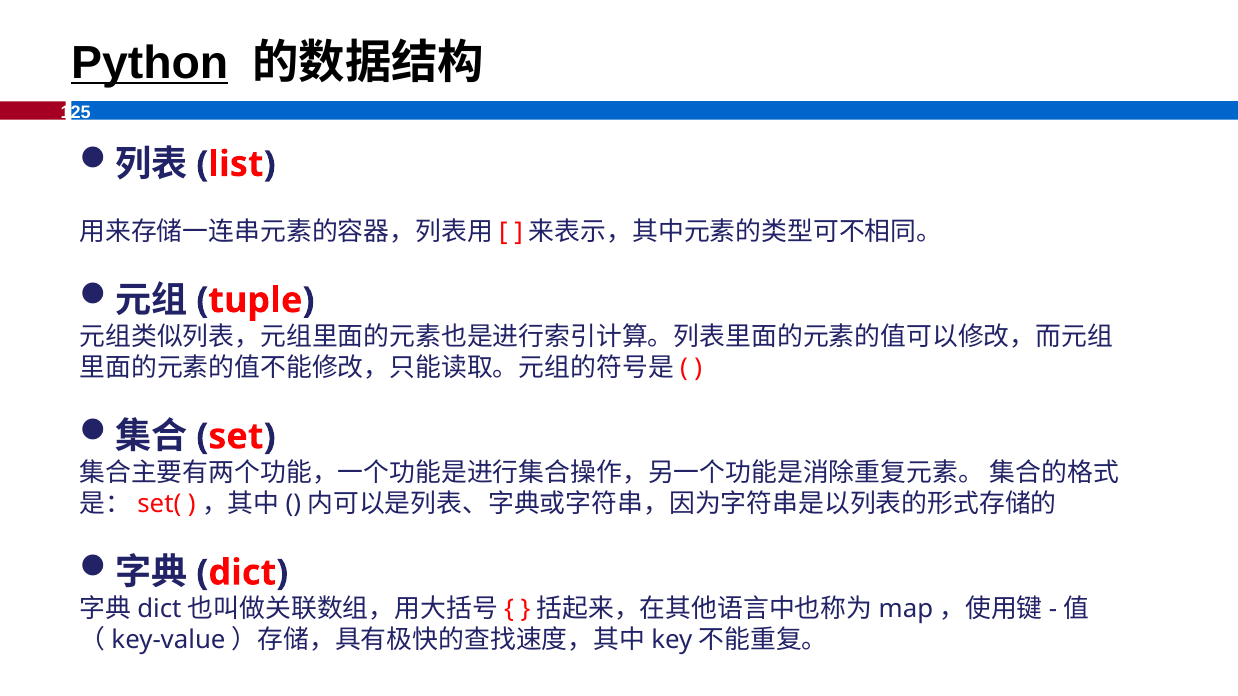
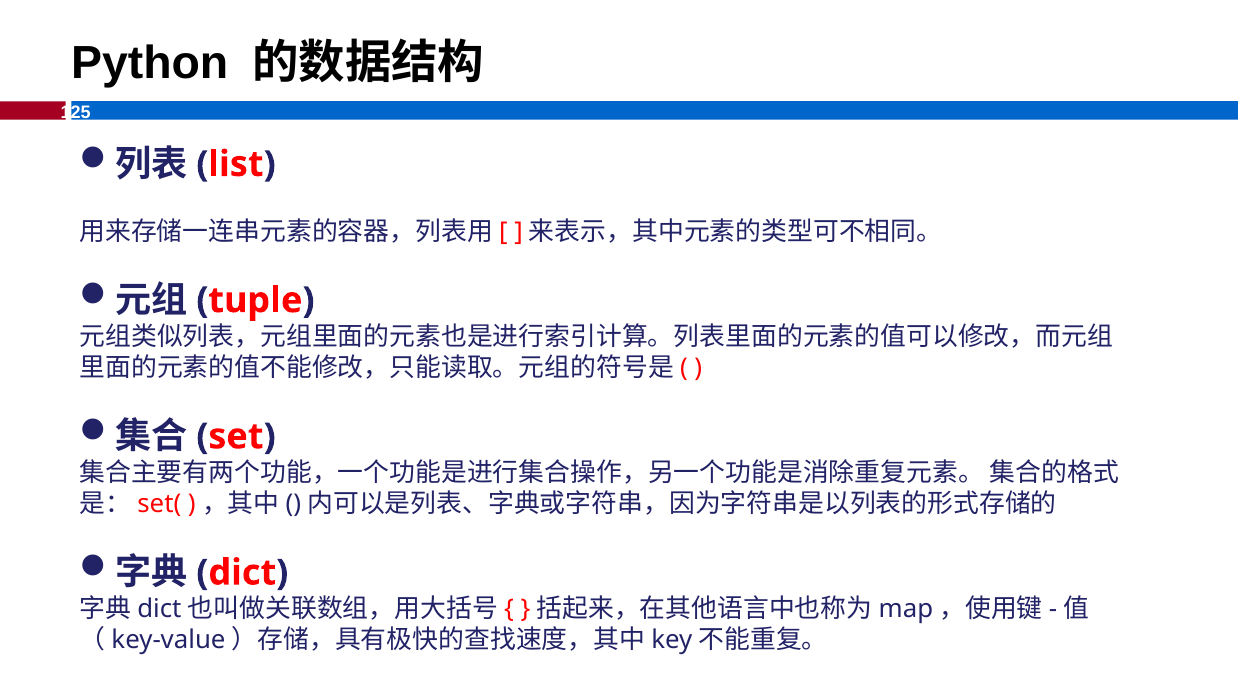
Python underline: present -> none
